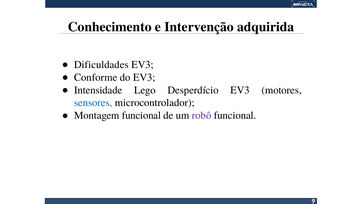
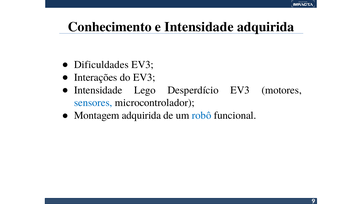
e Intervenção: Intervenção -> Intensidade
Conforme: Conforme -> Interações
Montagem funcional: funcional -> adquirida
robô colour: purple -> blue
